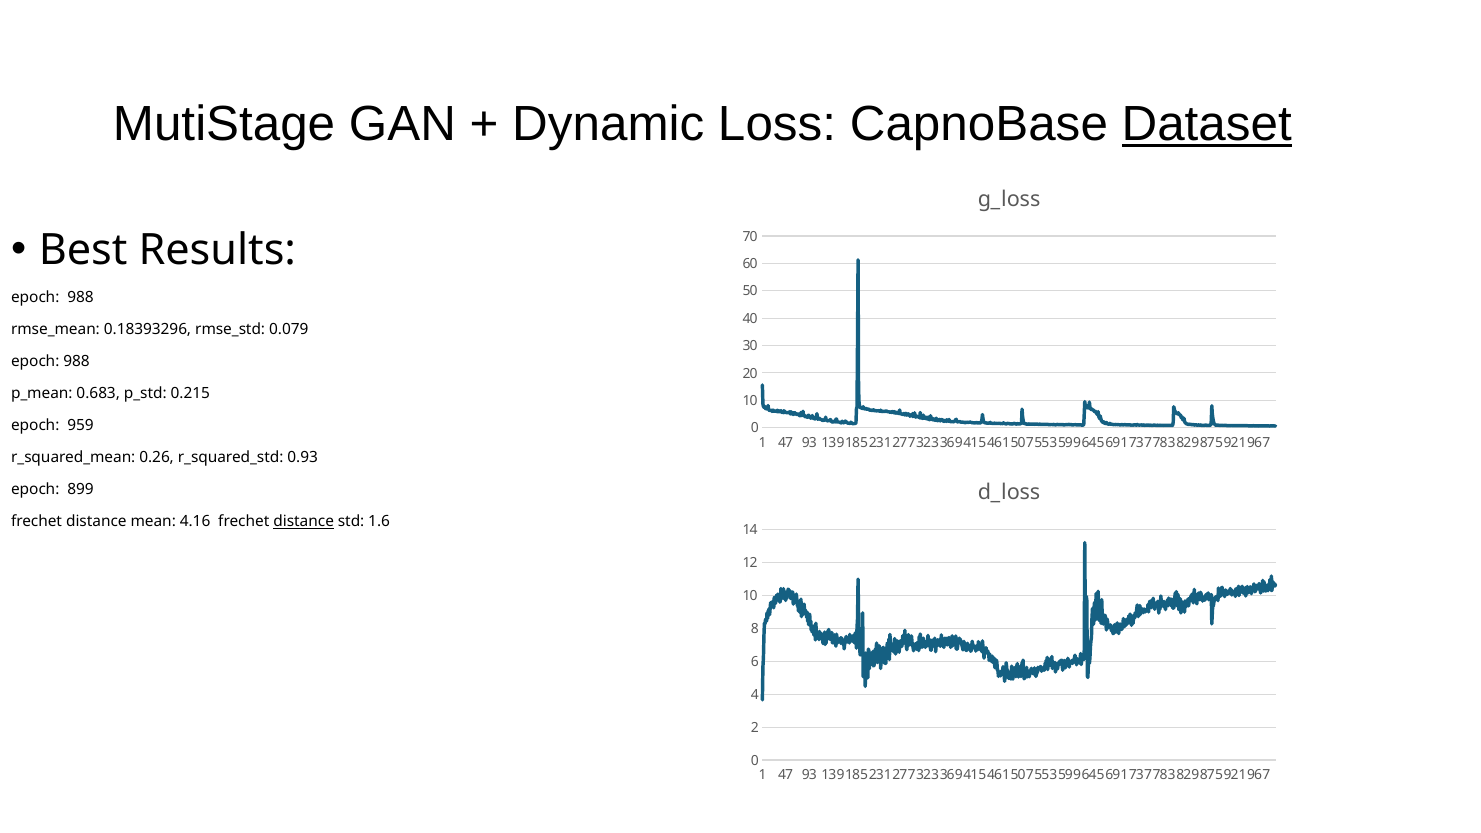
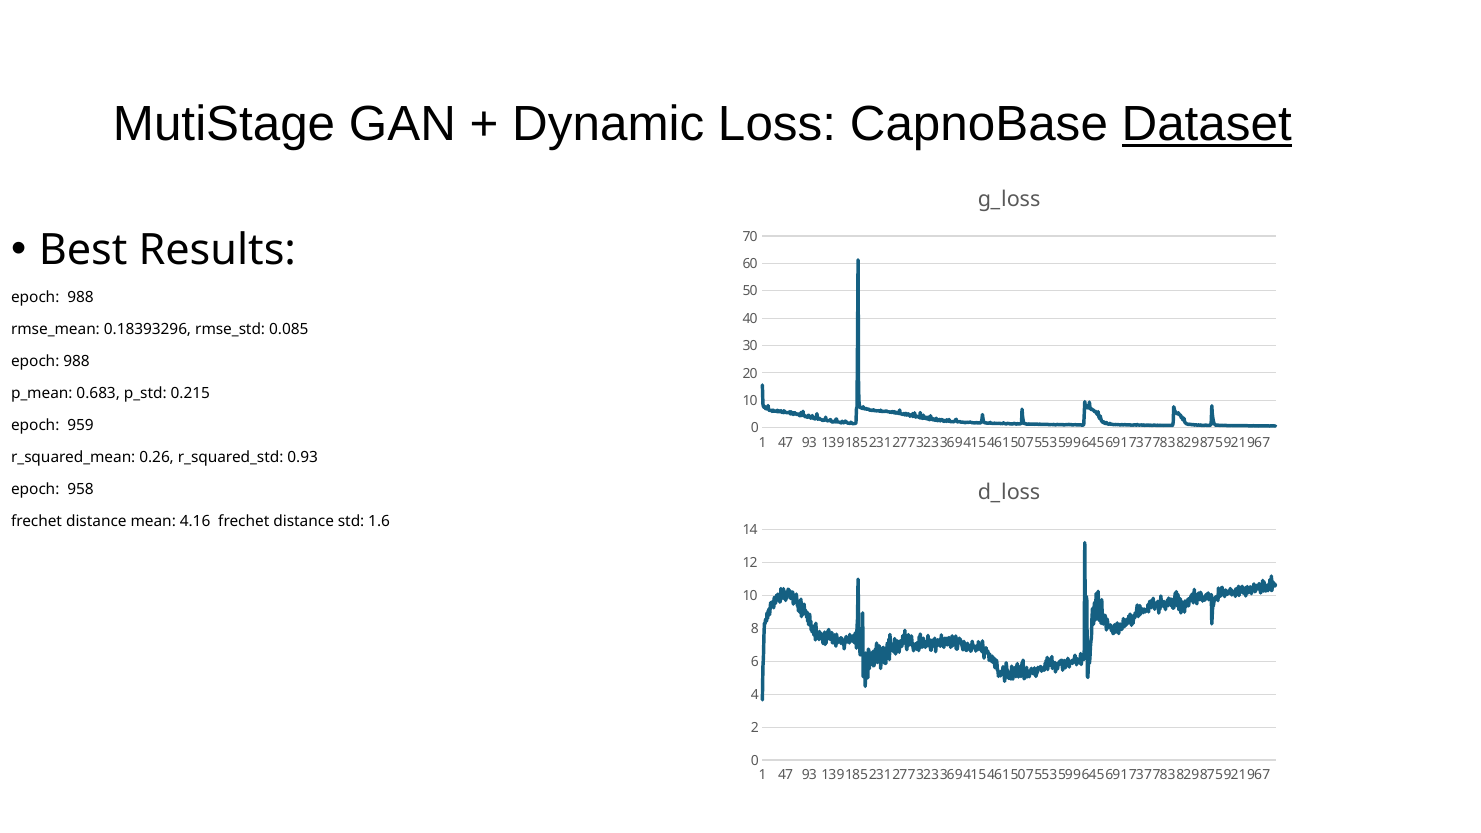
0.079: 0.079 -> 0.085
899: 899 -> 958
distance at (304, 522) underline: present -> none
